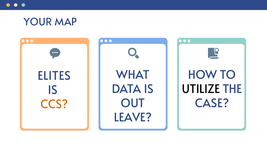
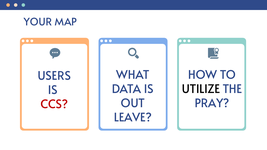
ELITES: ELITES -> USERS
CASE: CASE -> PRAY
CCS colour: orange -> red
